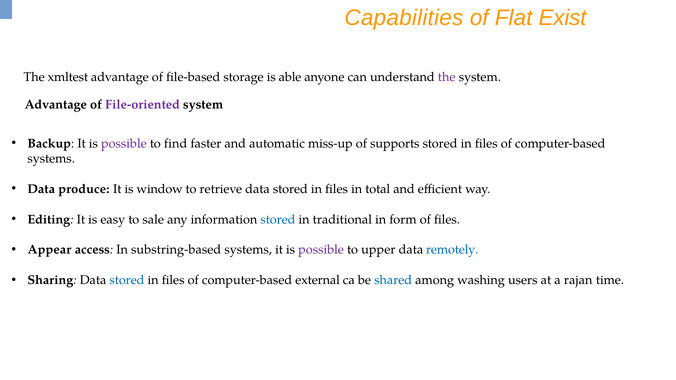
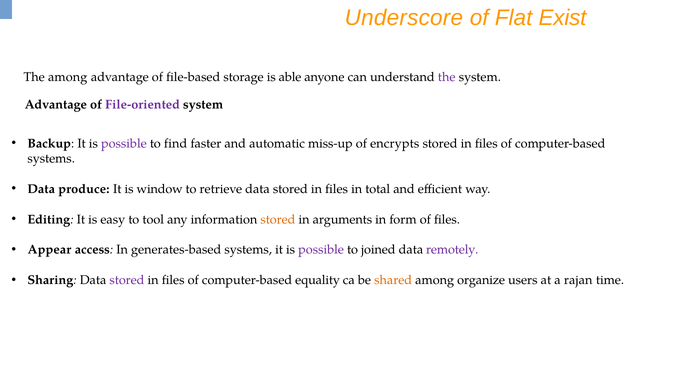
Capabilities: Capabilities -> Underscore
The xmltest: xmltest -> among
supports: supports -> encrypts
sale: sale -> tool
stored at (278, 219) colour: blue -> orange
traditional: traditional -> arguments
substring-based: substring-based -> generates-based
upper: upper -> joined
remotely colour: blue -> purple
stored at (127, 280) colour: blue -> purple
external: external -> equality
shared colour: blue -> orange
washing: washing -> organize
